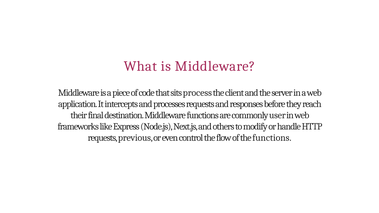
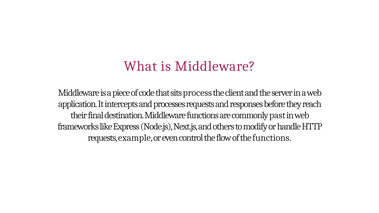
user: user -> past
previous: previous -> example
